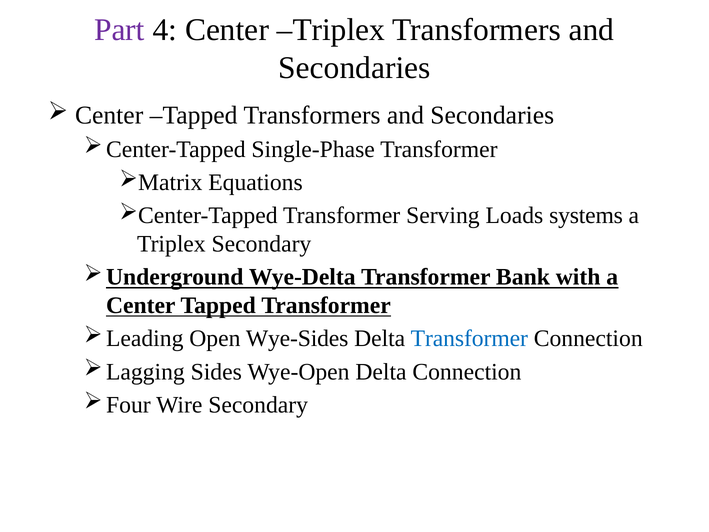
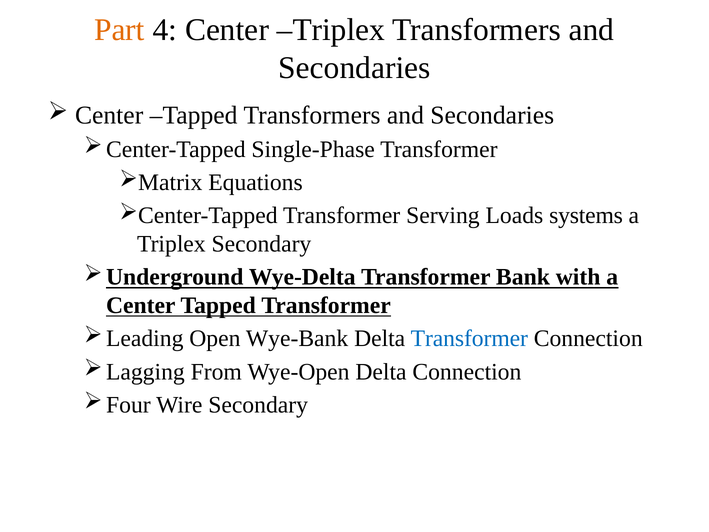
Part colour: purple -> orange
Wye-Sides: Wye-Sides -> Wye-Bank
Sides: Sides -> From
